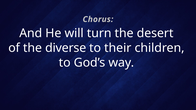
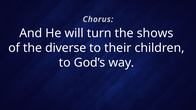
desert: desert -> shows
